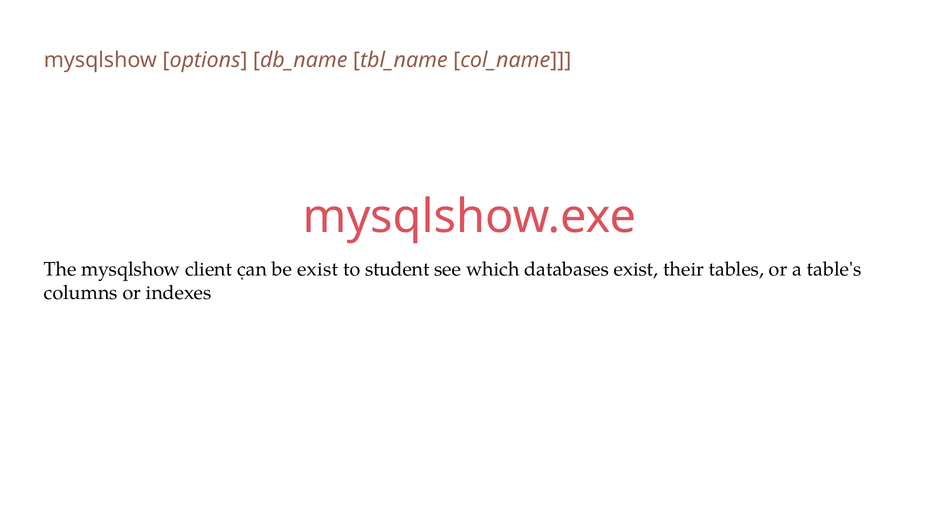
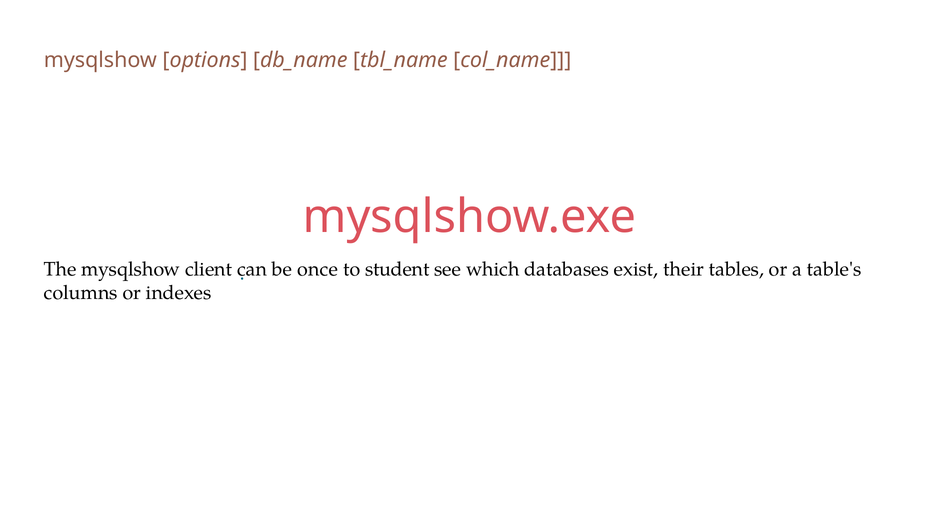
be exist: exist -> once
